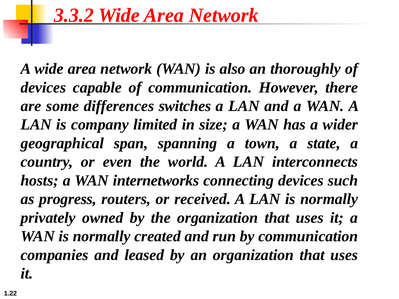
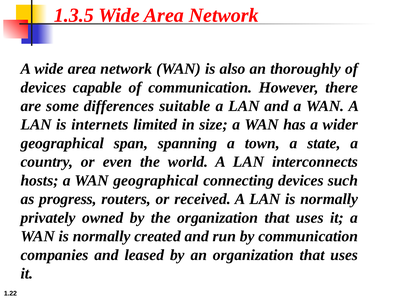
3.3.2: 3.3.2 -> 1.3.5
switches: switches -> suitable
company: company -> internets
WAN internetworks: internetworks -> geographical
